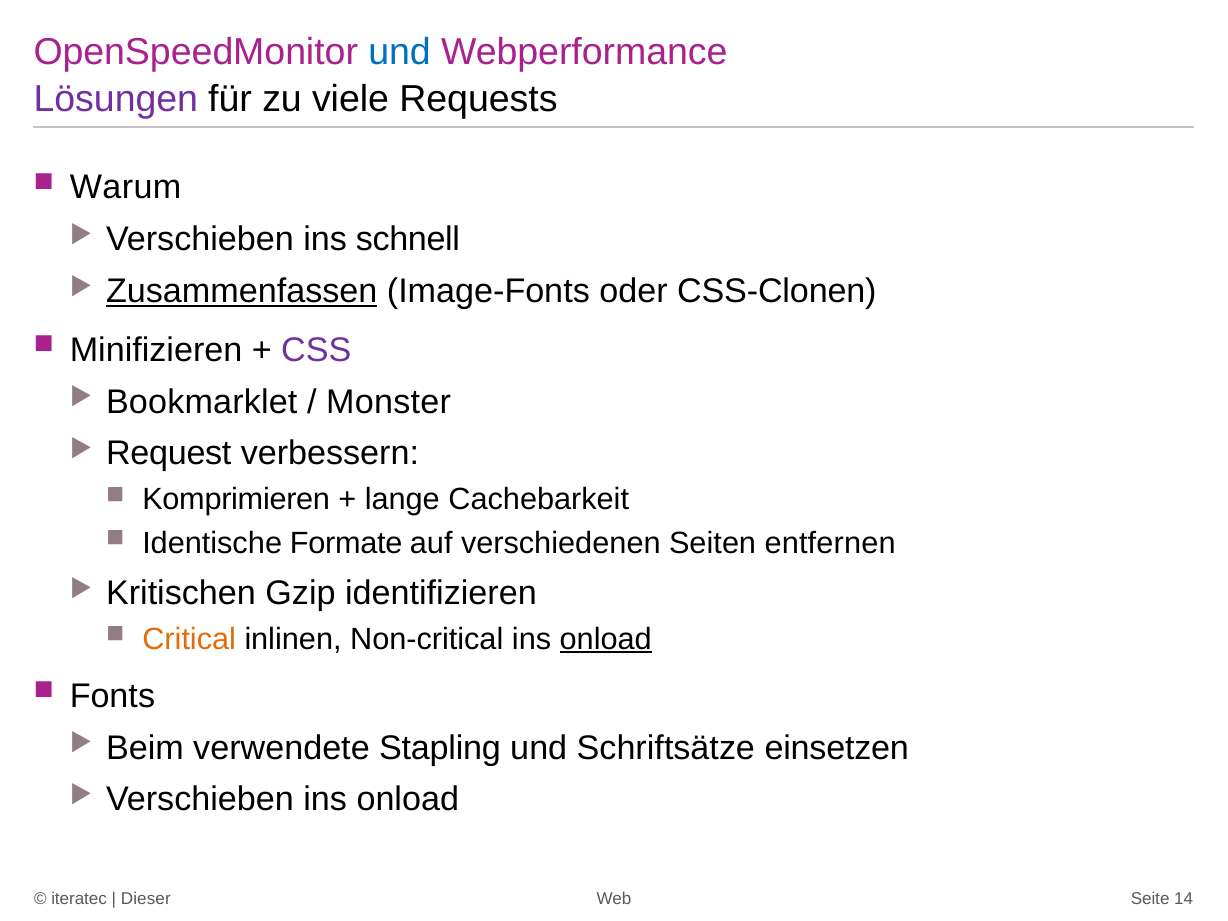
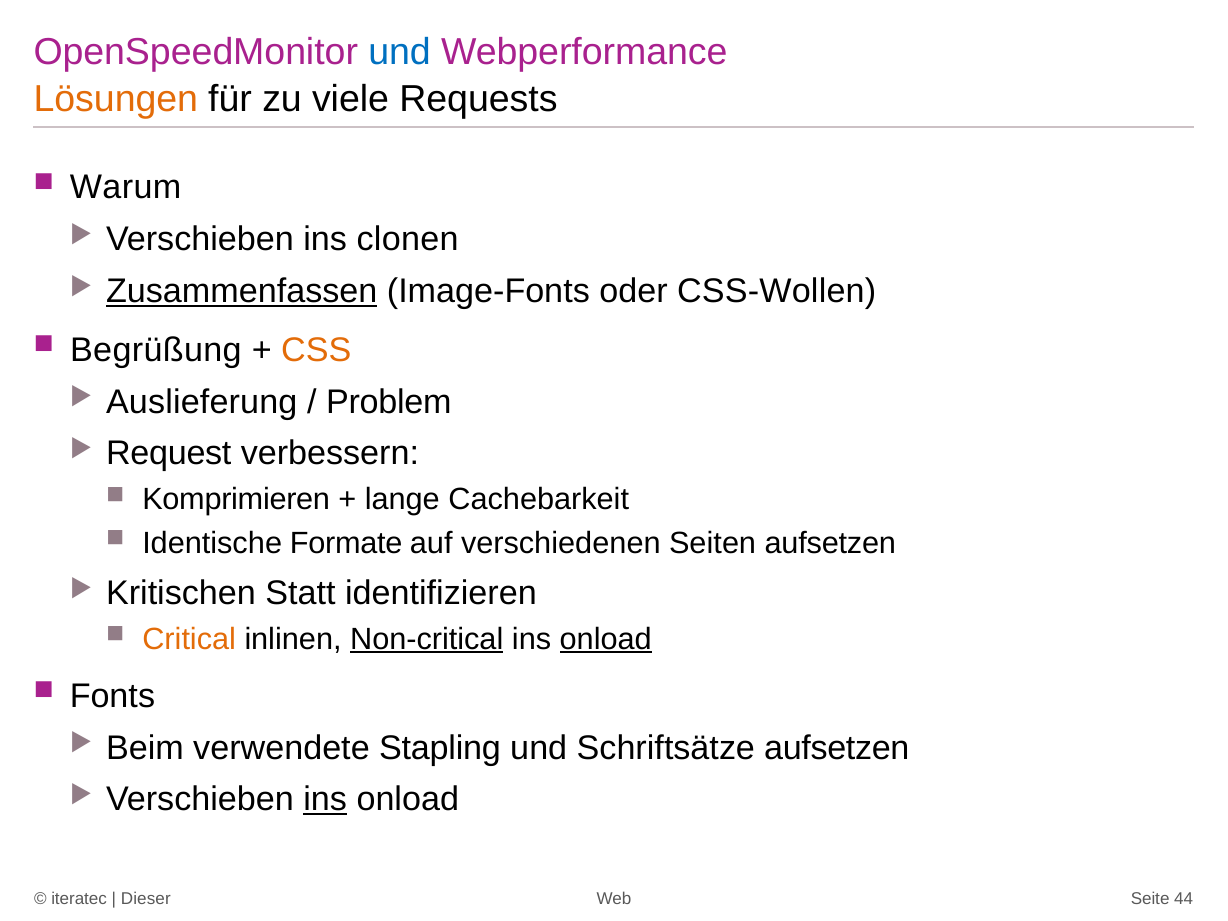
Lösungen colour: purple -> orange
schnell: schnell -> clonen
CSS-Clonen: CSS-Clonen -> CSS-Wollen
Minifizieren: Minifizieren -> Begrüßung
CSS colour: purple -> orange
Bookmarklet: Bookmarklet -> Auslieferung
Monster: Monster -> Problem
Seiten entfernen: entfernen -> aufsetzen
Gzip: Gzip -> Statt
Non-critical underline: none -> present
Schriftsätze einsetzen: einsetzen -> aufsetzen
ins at (325, 800) underline: none -> present
14: 14 -> 44
